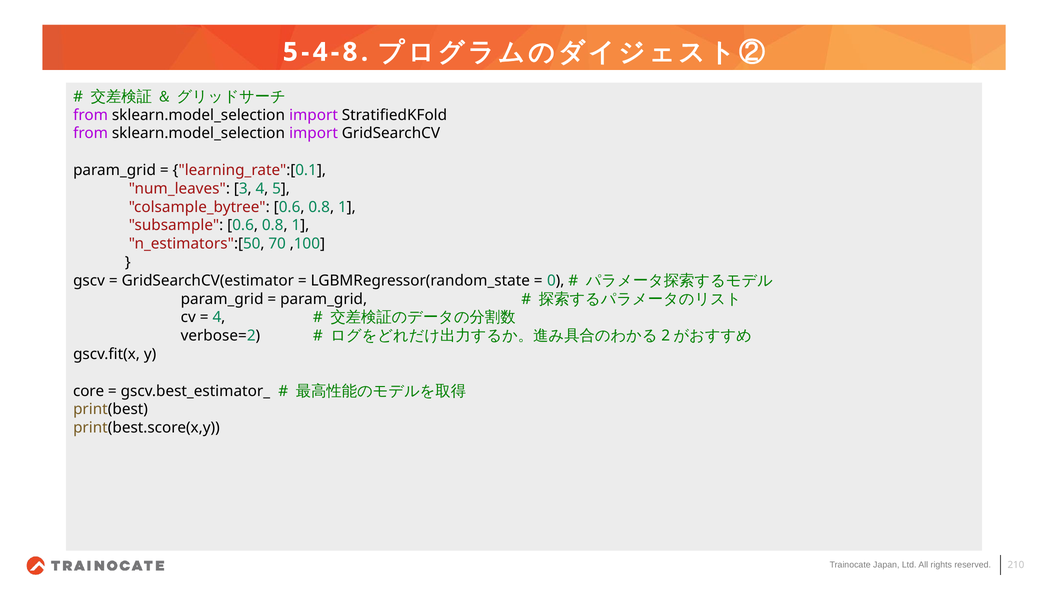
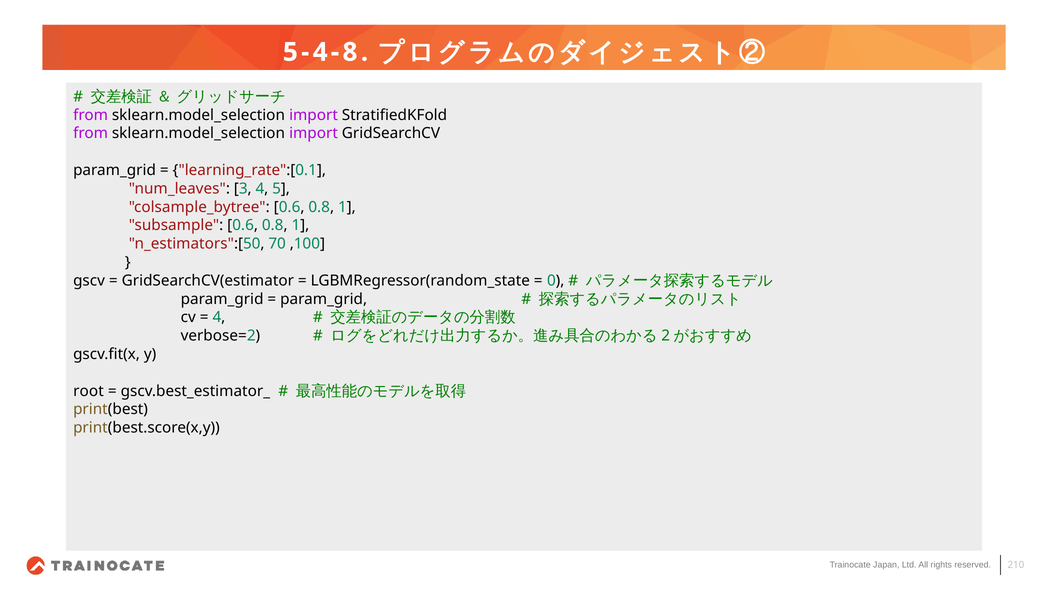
core: core -> root
